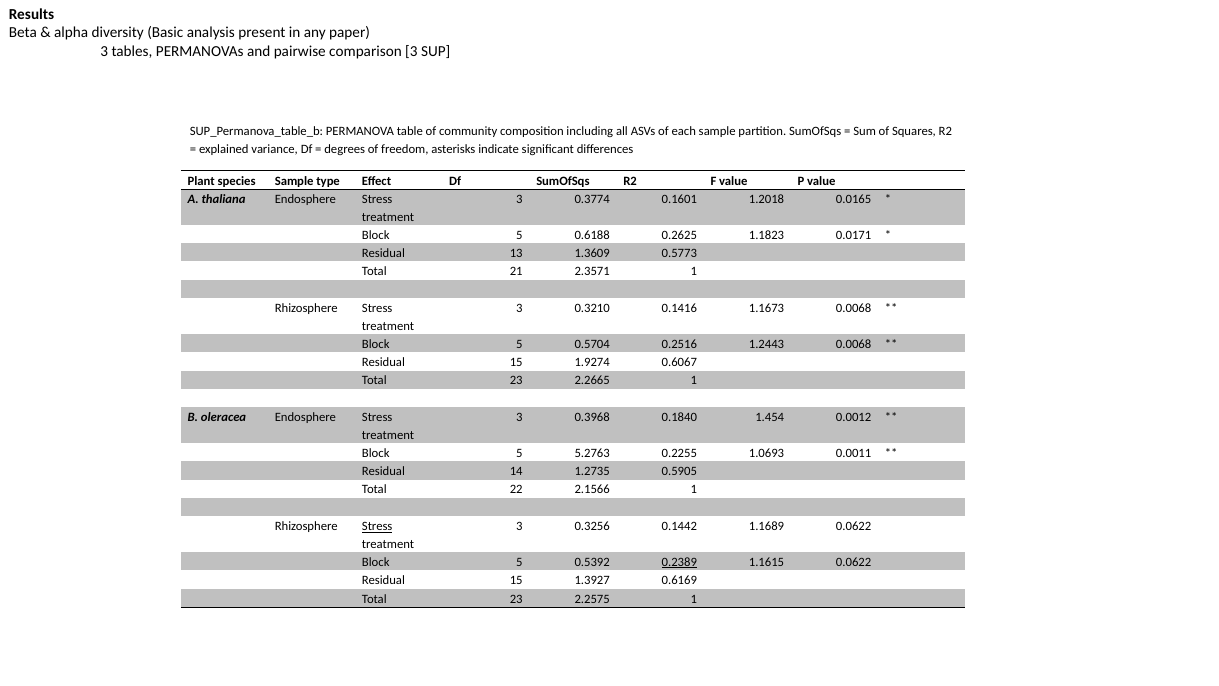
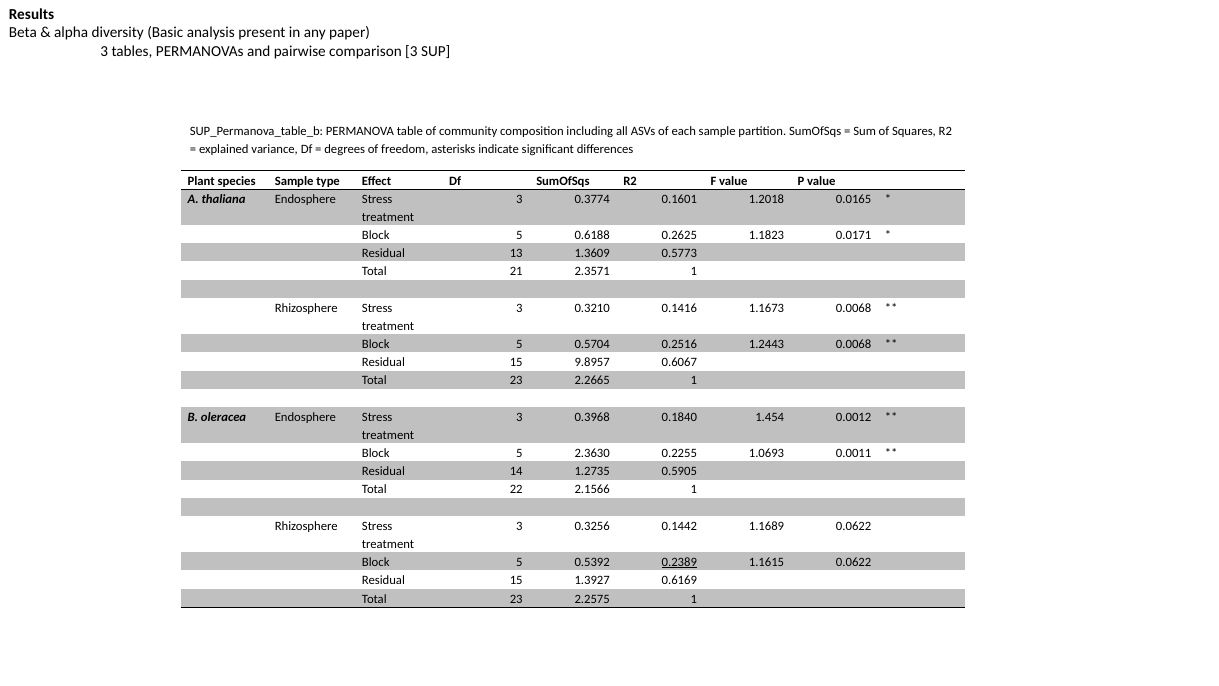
1.9274: 1.9274 -> 9.8957
5.2763: 5.2763 -> 2.3630
Stress at (377, 526) underline: present -> none
